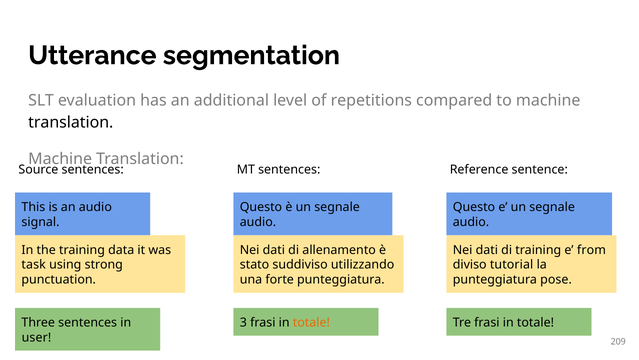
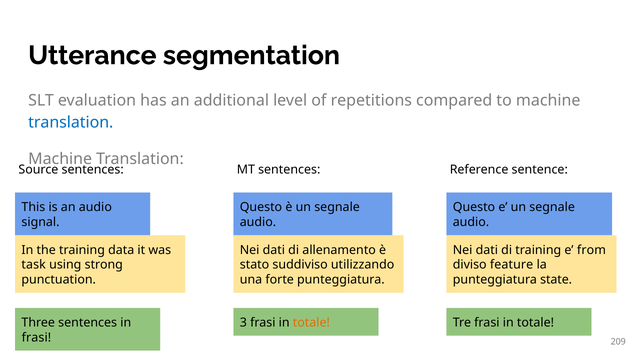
translation at (71, 123) colour: black -> blue
tutorial: tutorial -> feature
pose: pose -> state
user at (36, 337): user -> frasi
